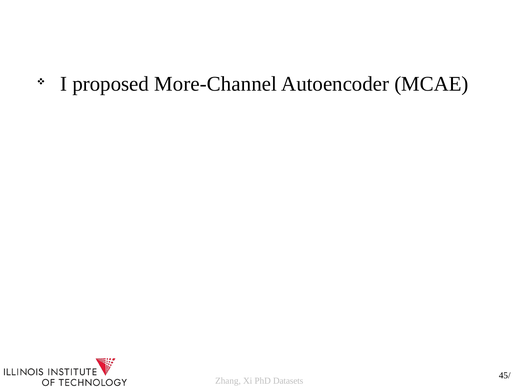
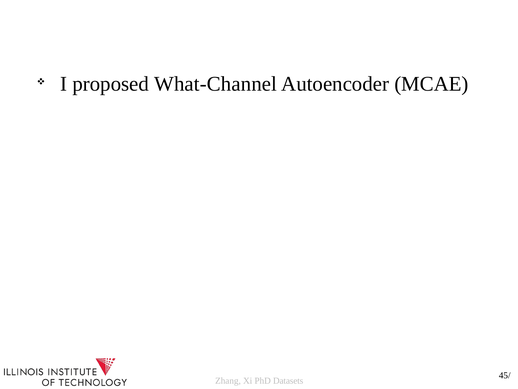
More-Channel: More-Channel -> What-Channel
